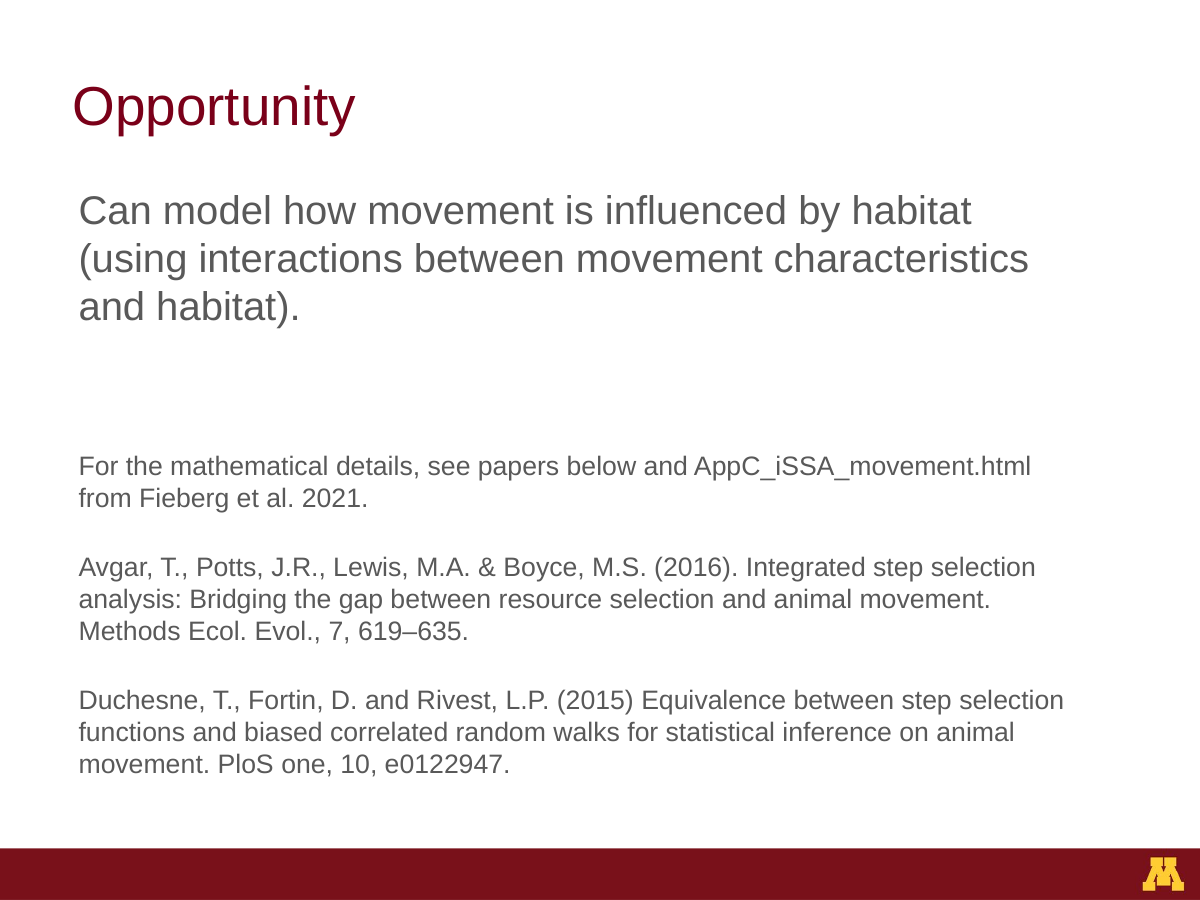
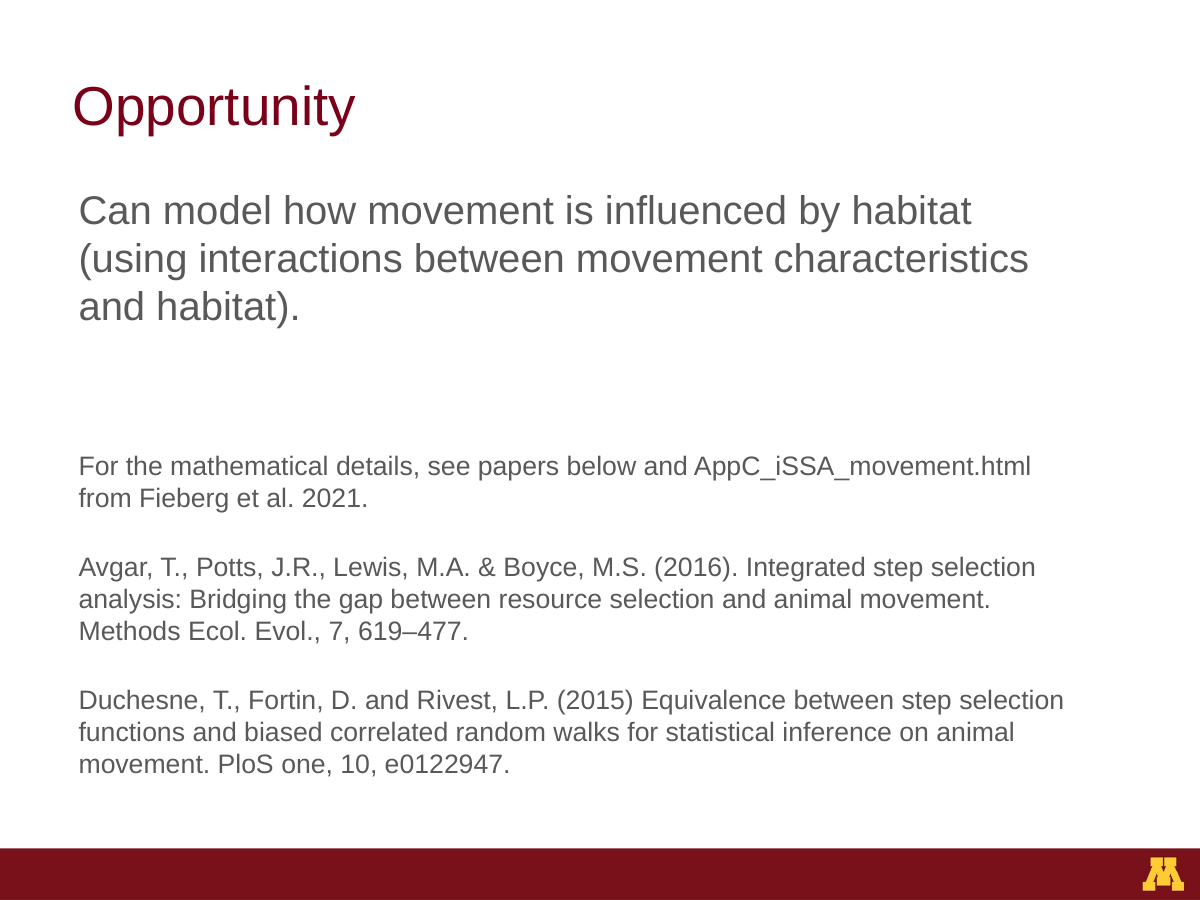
619–635: 619–635 -> 619–477
